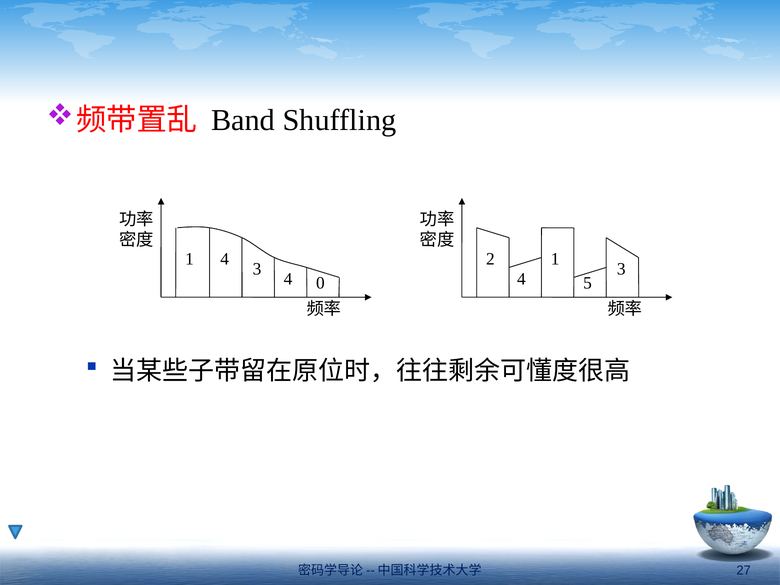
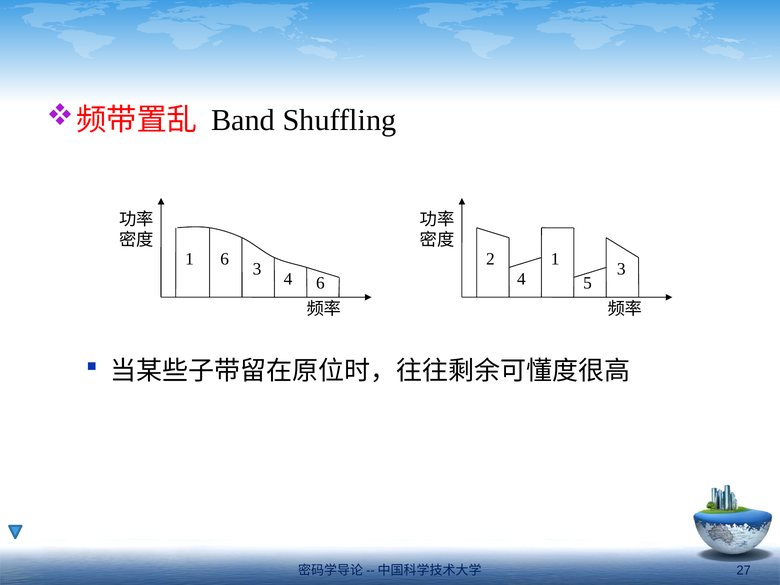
1 4: 4 -> 6
4 0: 0 -> 6
